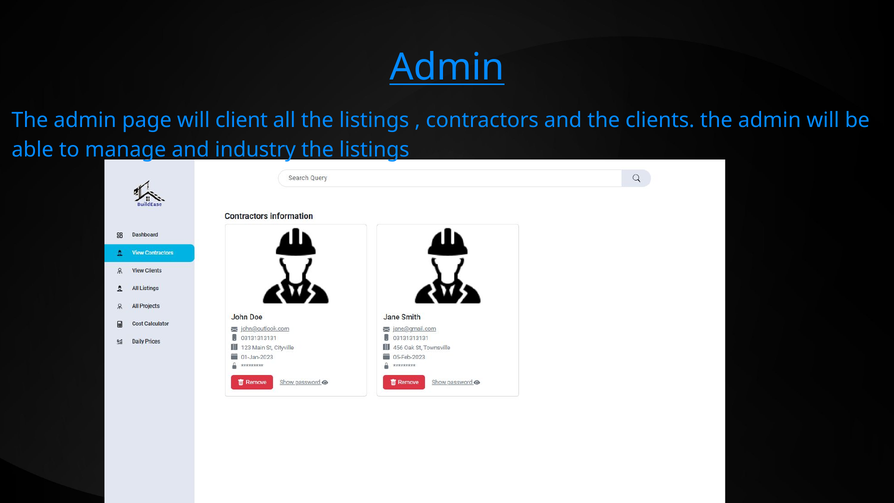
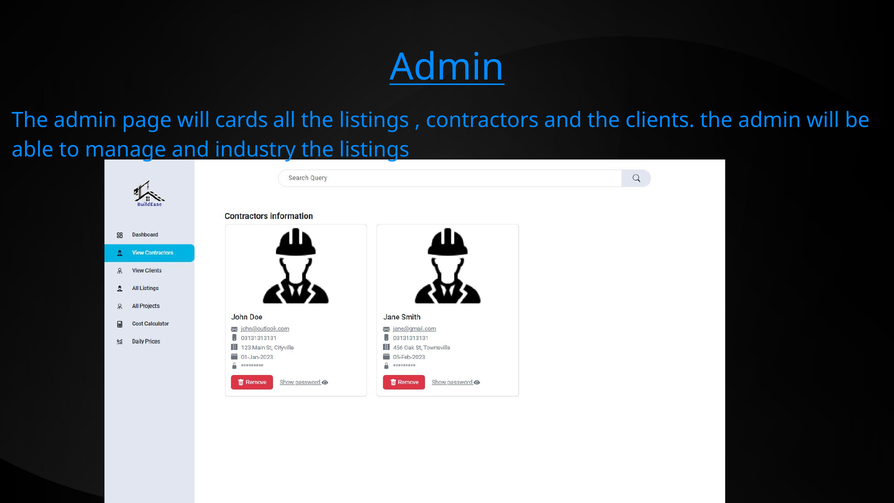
client: client -> cards
